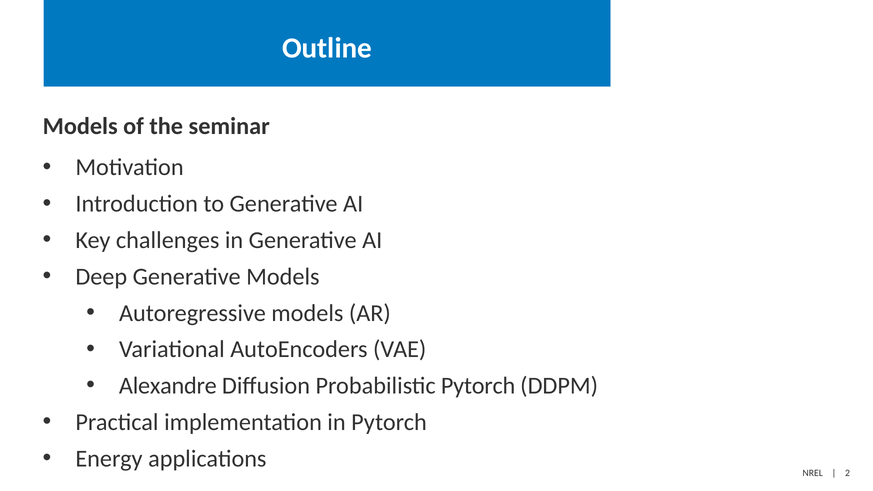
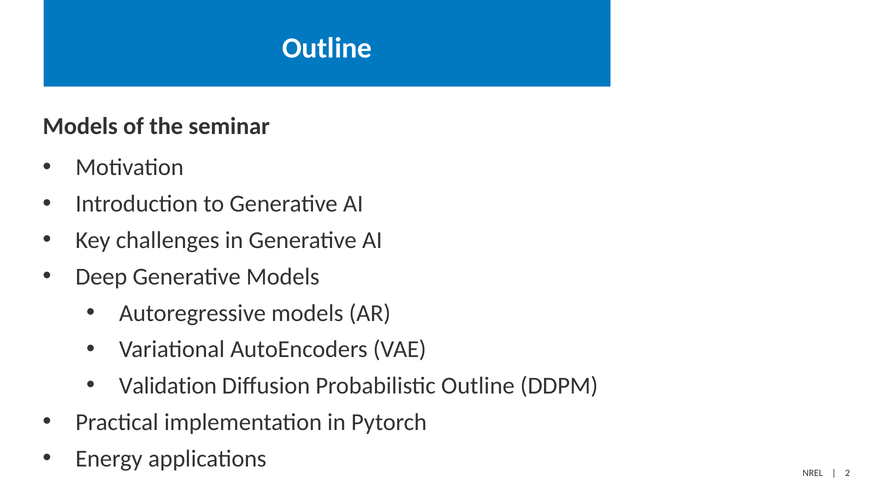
Alexandre: Alexandre -> Validation
Probabilistic Pytorch: Pytorch -> Outline
